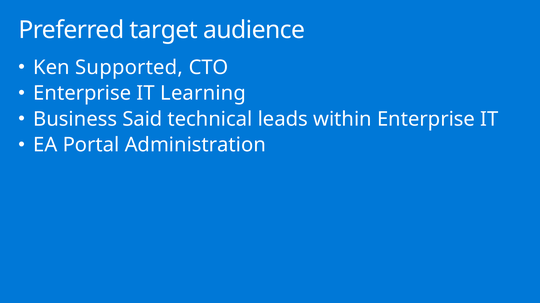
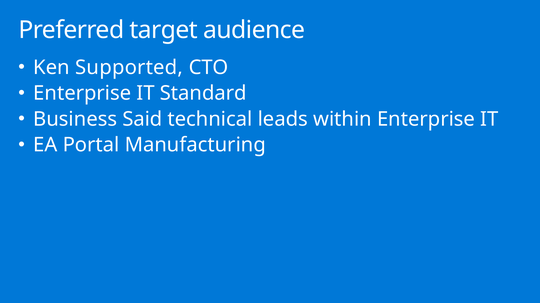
Learning: Learning -> Standard
Administration: Administration -> Manufacturing
